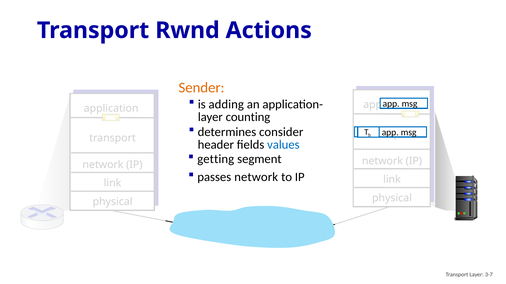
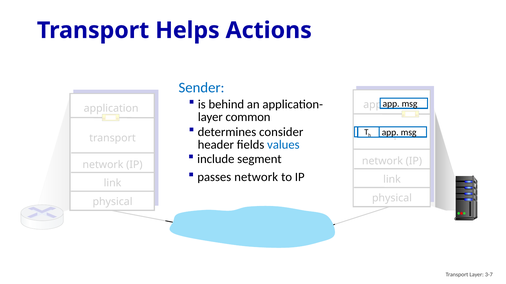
Rwnd: Rwnd -> Helps
Sender colour: orange -> blue
adding: adding -> behind
counting: counting -> common
getting: getting -> include
